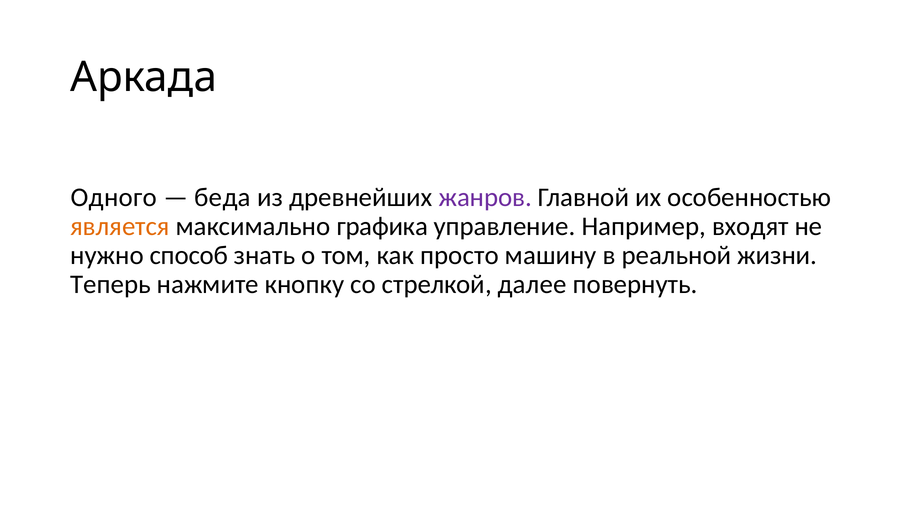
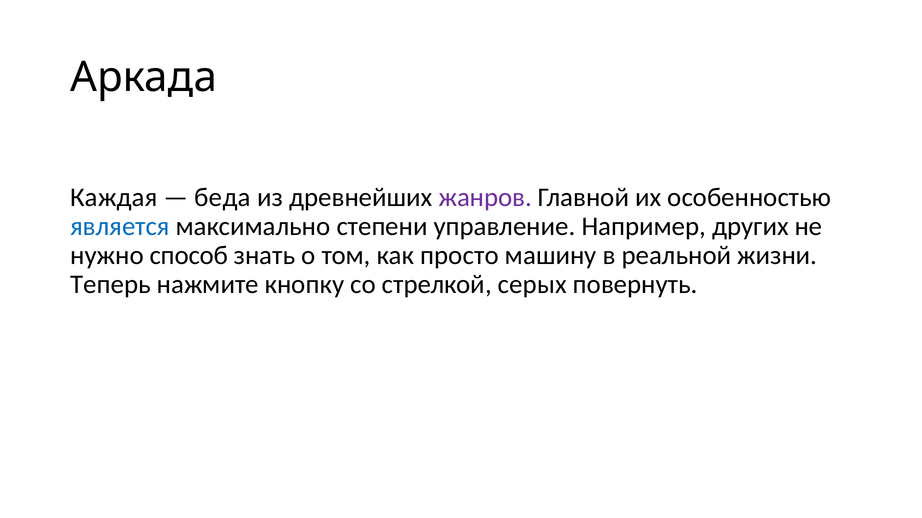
Одного: Одного -> Каждая
является colour: orange -> blue
графика: графика -> степени
входят: входят -> других
далее: далее -> серых
